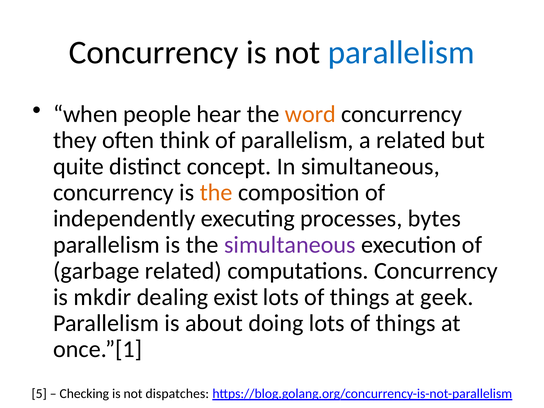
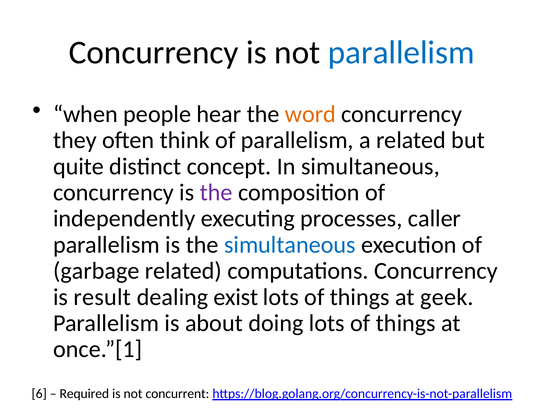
the at (216, 193) colour: orange -> purple
bytes: bytes -> caller
simultaneous at (290, 245) colour: purple -> blue
mkdir: mkdir -> result
5: 5 -> 6
Checking: Checking -> Required
dispatches: dispatches -> concurrent
